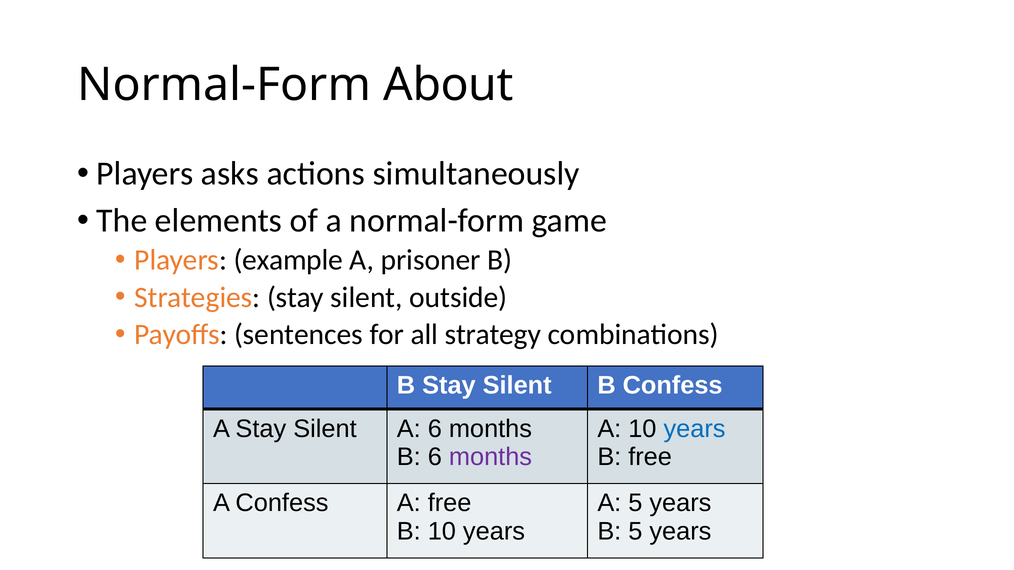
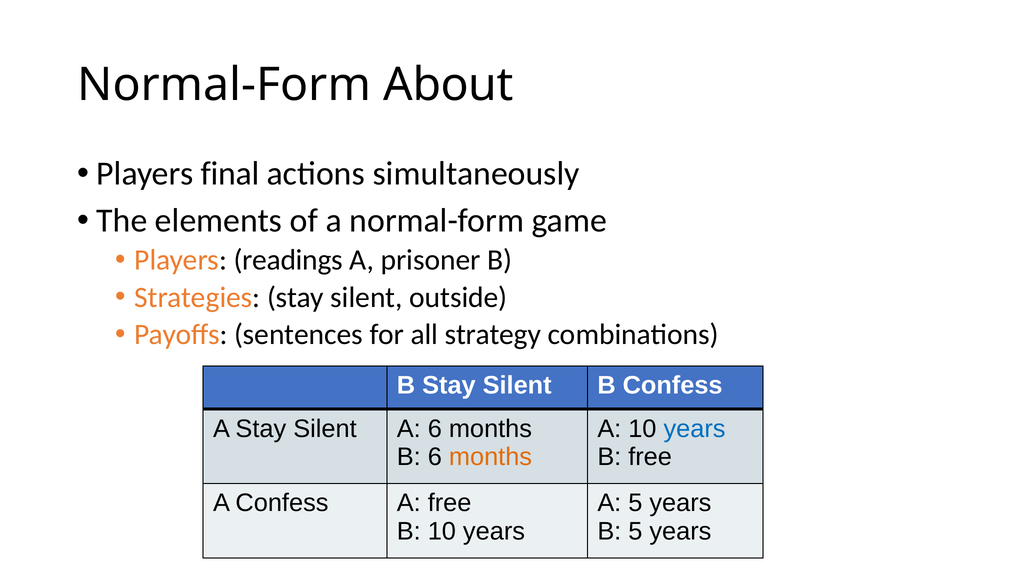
asks: asks -> final
example: example -> readings
months at (490, 457) colour: purple -> orange
